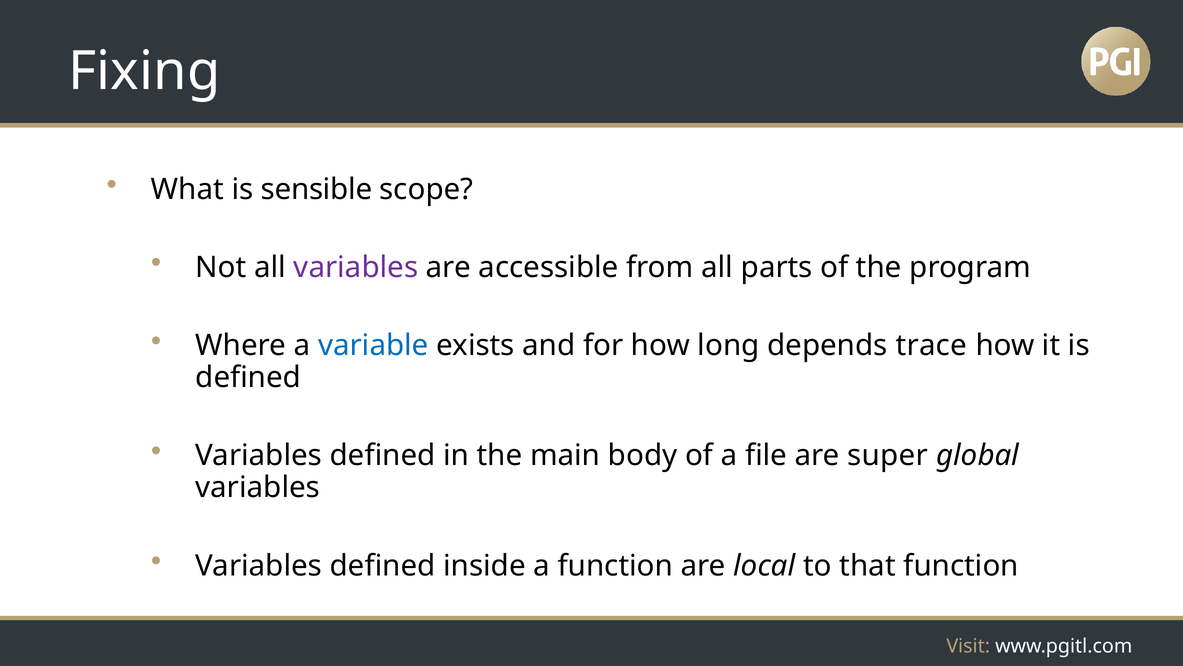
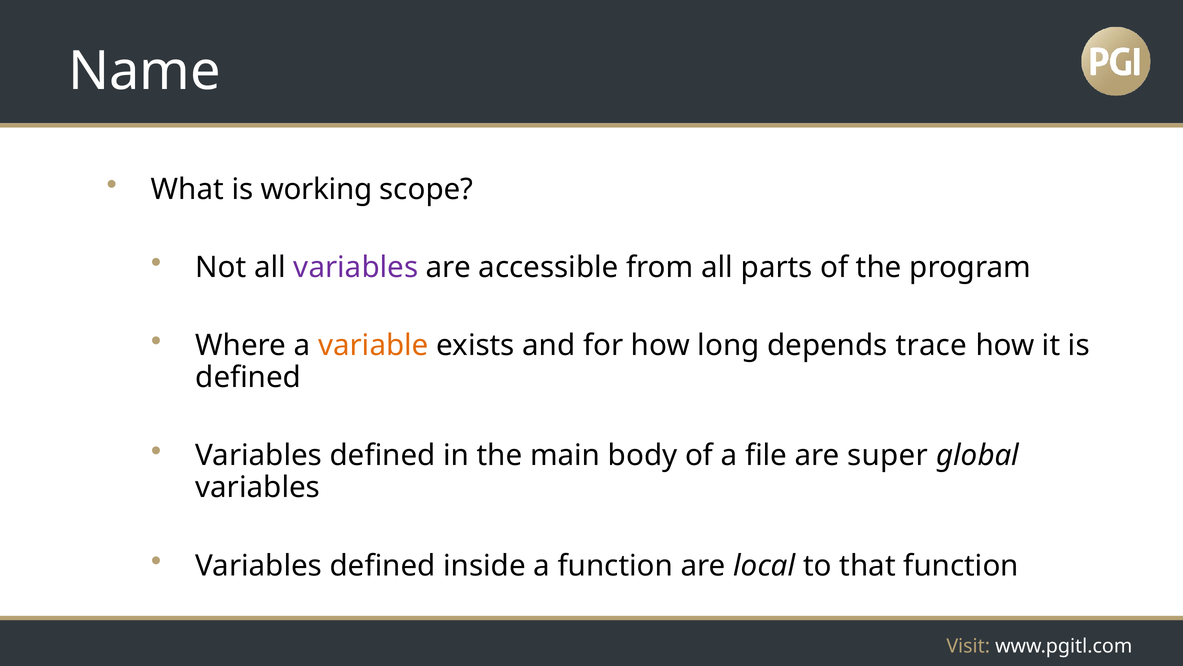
Fixing: Fixing -> Name
sensible: sensible -> working
variable colour: blue -> orange
